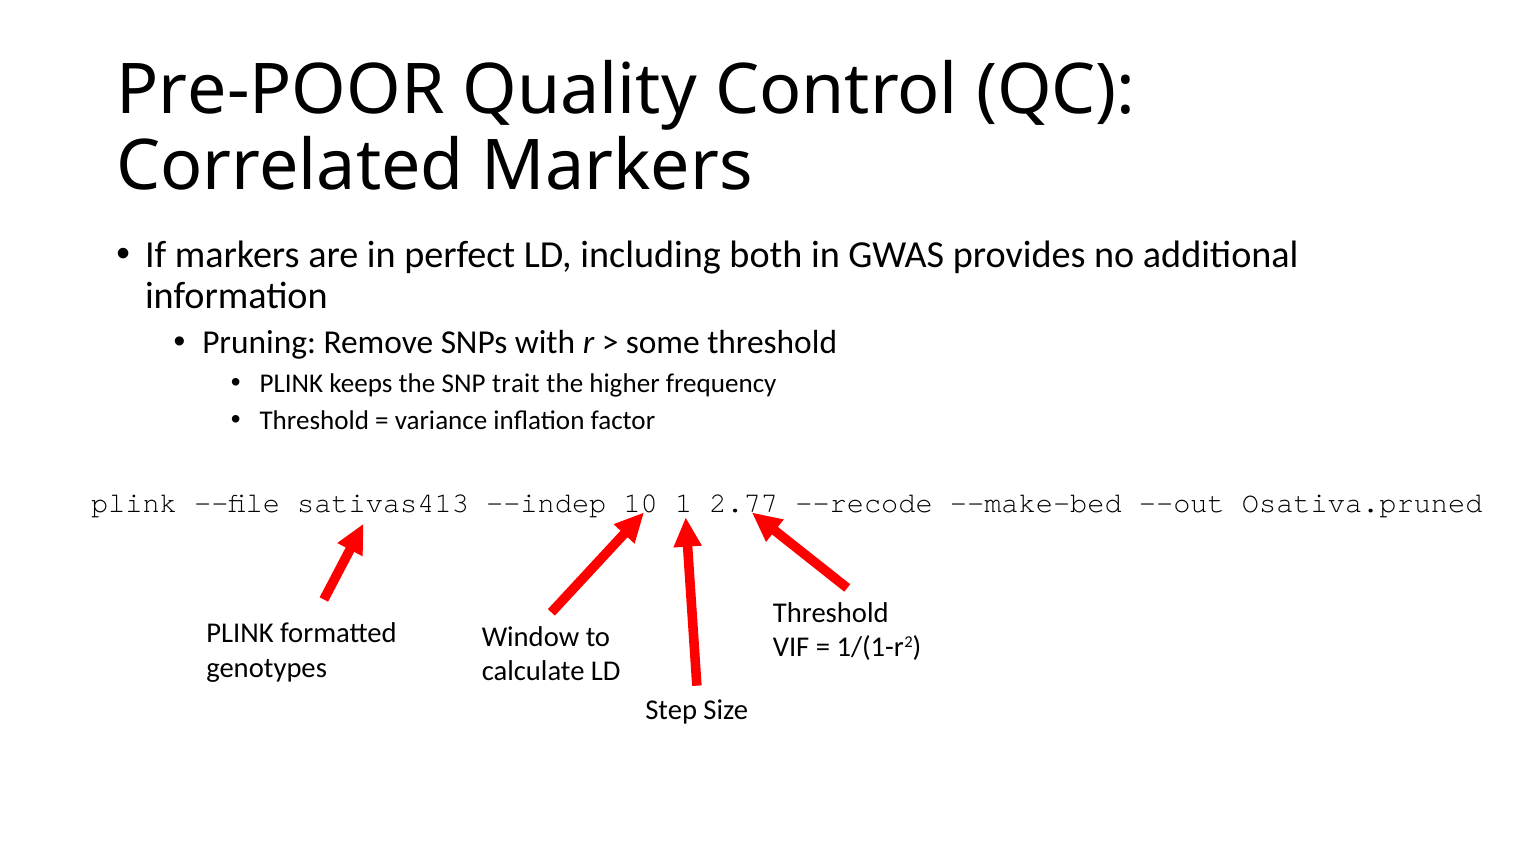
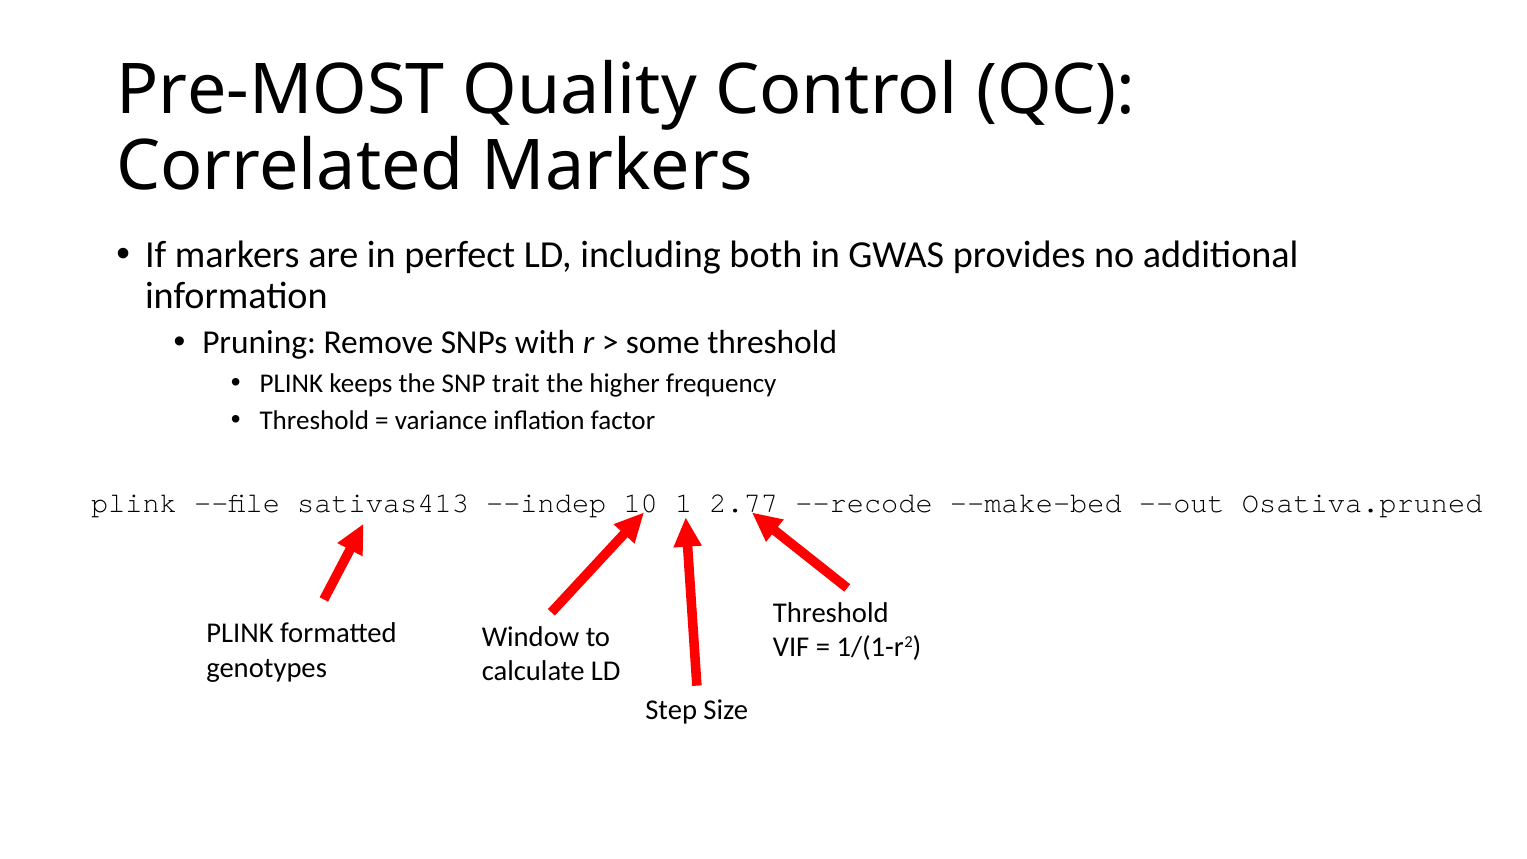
Pre-POOR: Pre-POOR -> Pre-MOST
